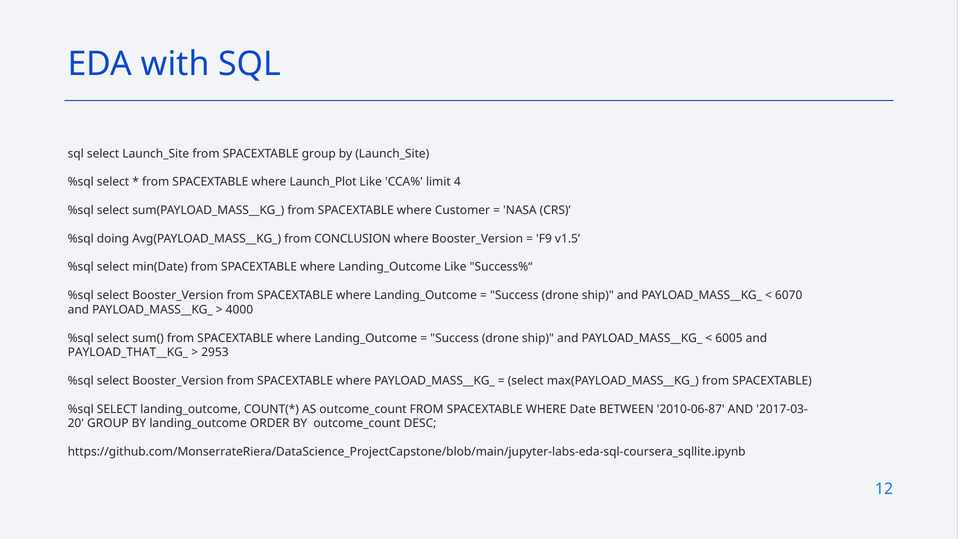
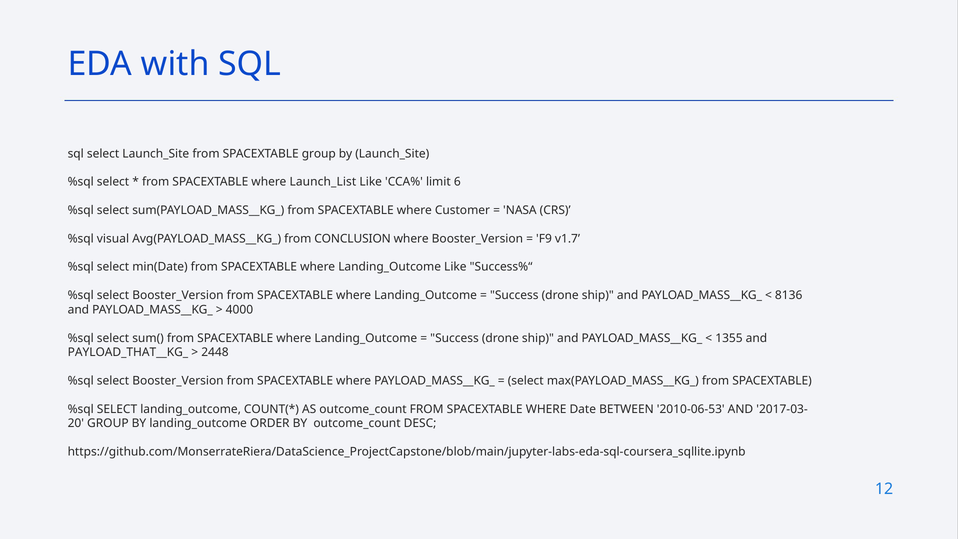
Launch_Plot: Launch_Plot -> Launch_List
4: 4 -> 6
doing: doing -> visual
v1.5: v1.5 -> v1.7
6070: 6070 -> 8136
6005: 6005 -> 1355
2953: 2953 -> 2448
2010-06-87: 2010-06-87 -> 2010-06-53
